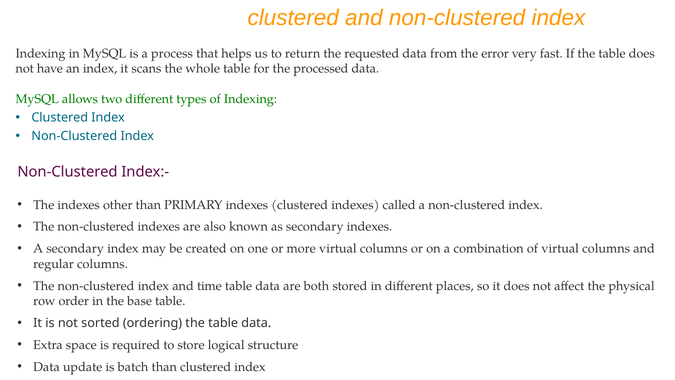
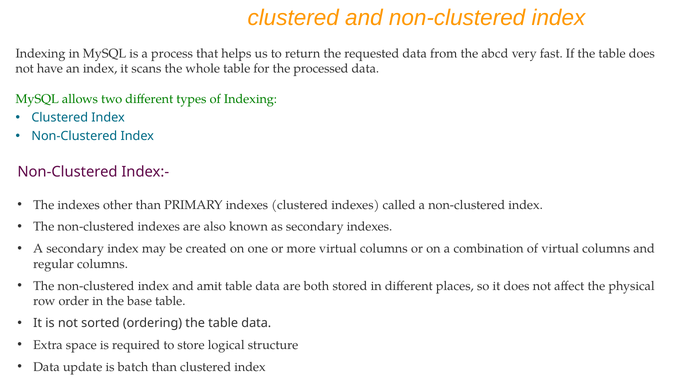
error: error -> abcd
time: time -> amit
